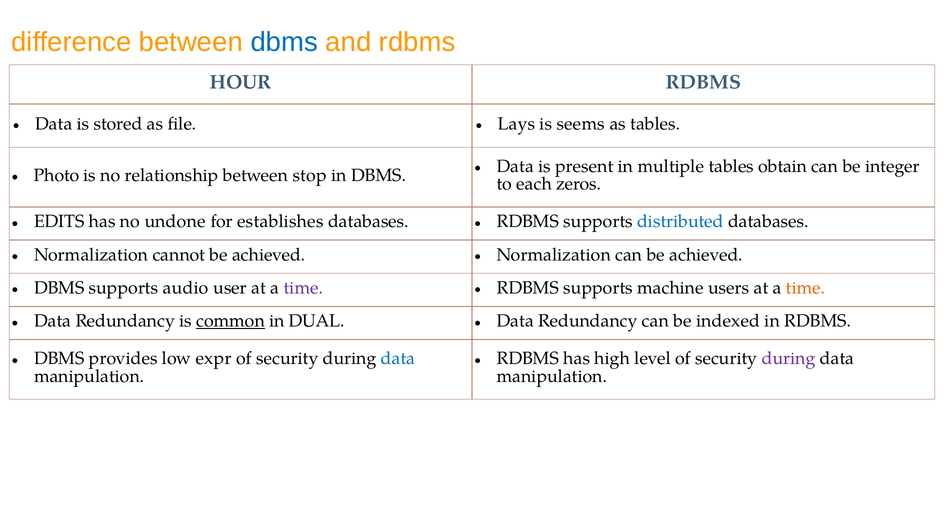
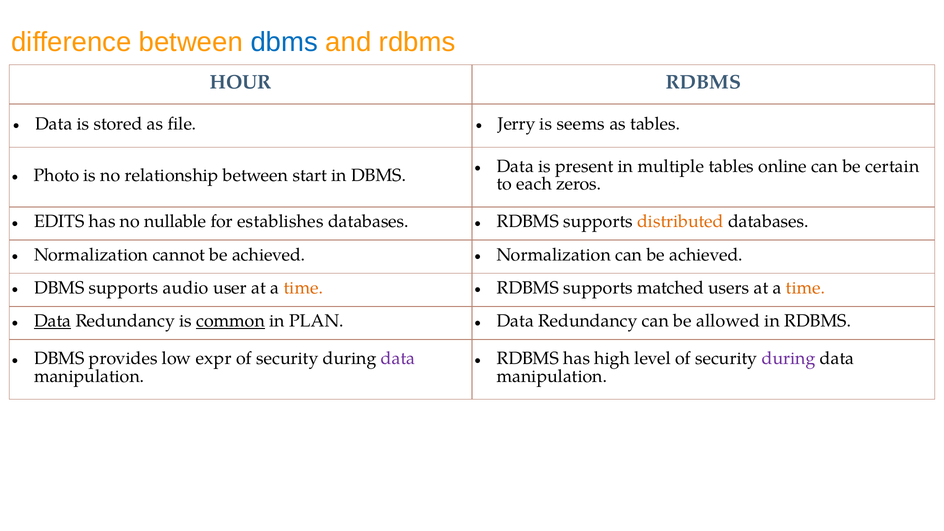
Lays: Lays -> Jerry
obtain: obtain -> online
integer: integer -> certain
stop: stop -> start
undone: undone -> nullable
distributed colour: blue -> orange
time at (303, 288) colour: purple -> orange
machine: machine -> matched
Data at (53, 321) underline: none -> present
DUAL: DUAL -> PLAN
indexed: indexed -> allowed
data at (398, 359) colour: blue -> purple
